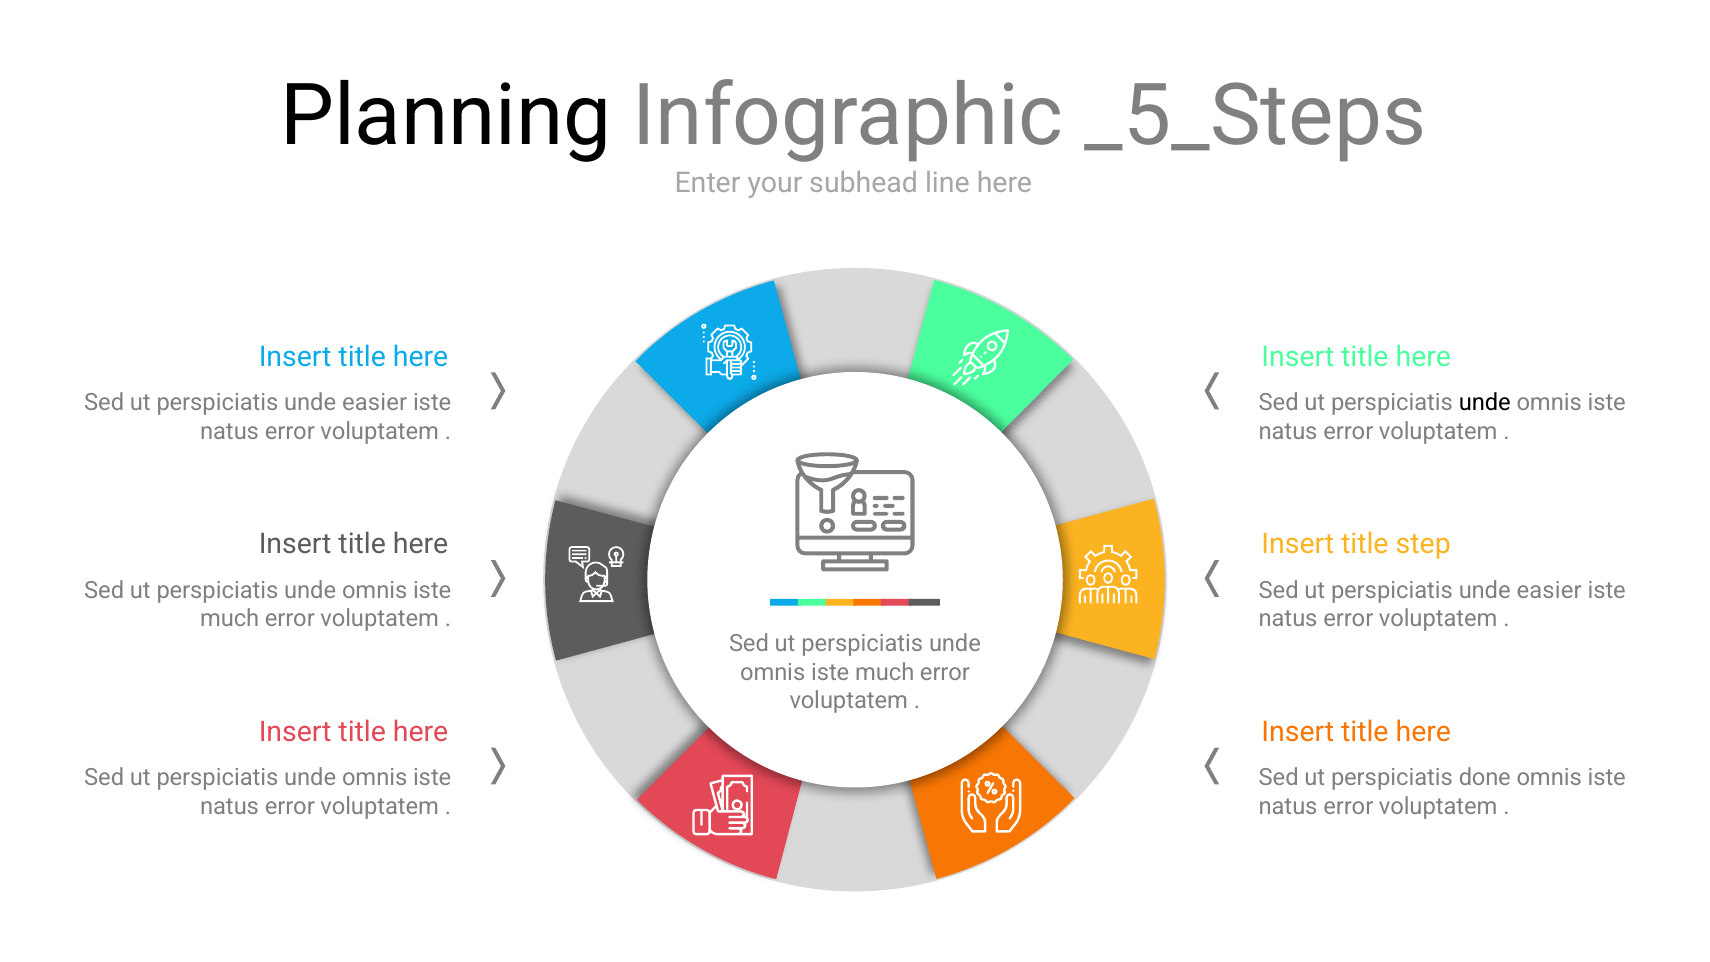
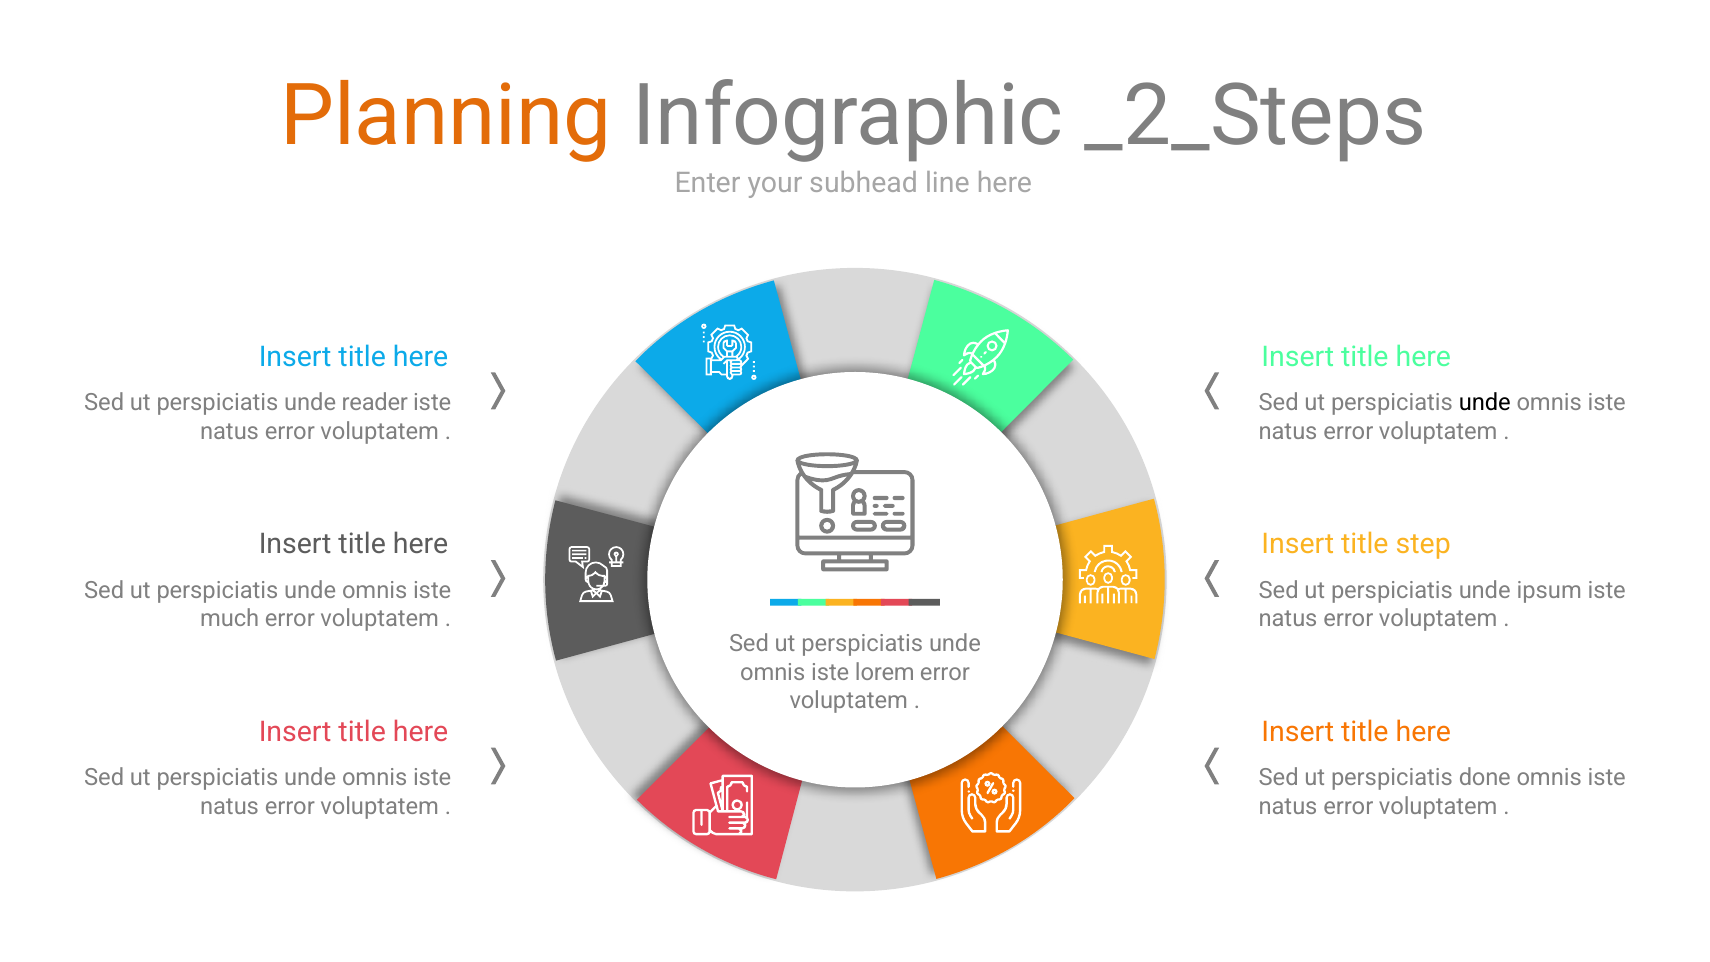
Planning colour: black -> orange
_5_Steps: _5_Steps -> _2_Steps
easier at (375, 403): easier -> reader
easier at (1549, 590): easier -> ipsum
much at (885, 673): much -> lorem
